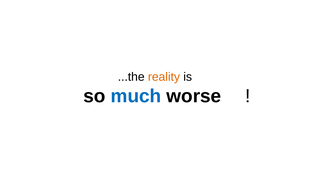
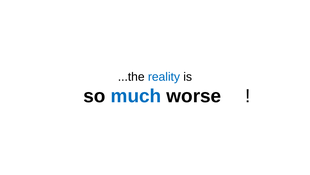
reality colour: orange -> blue
